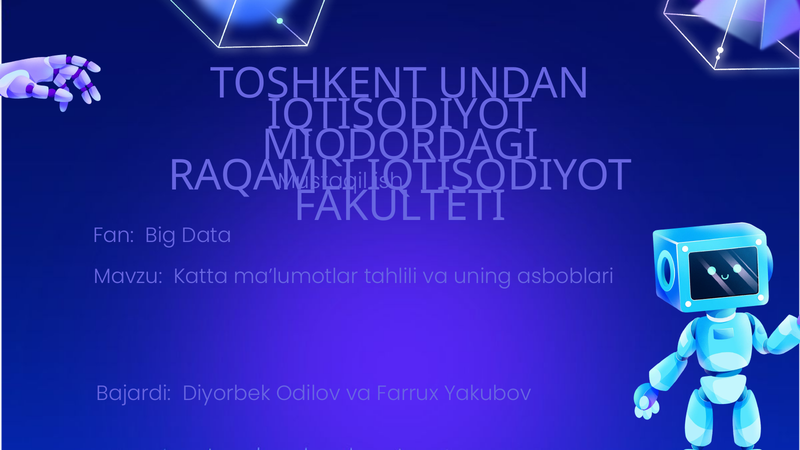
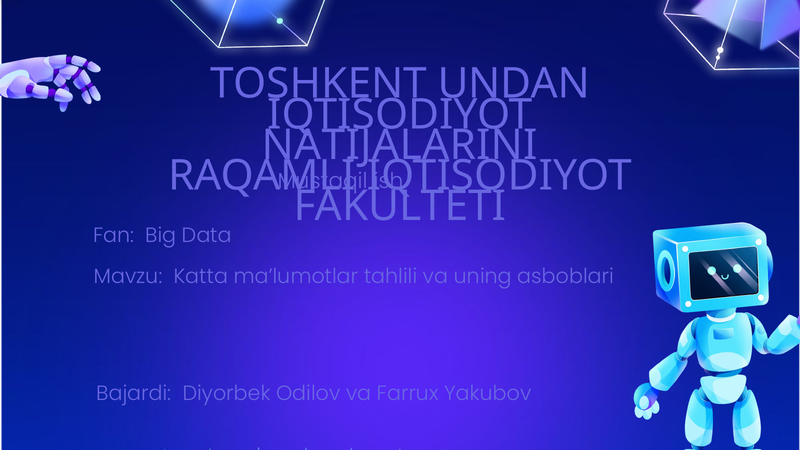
MIQDORDAGI: MIQDORDAGI -> NATIJALARINI
